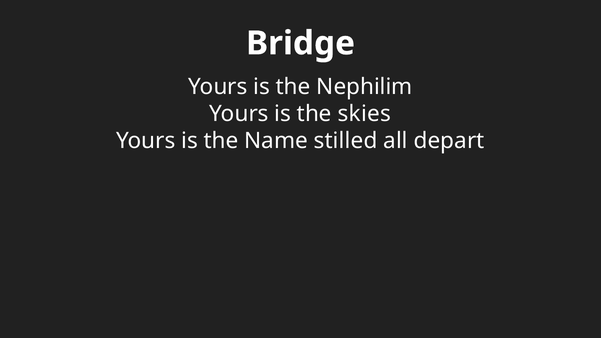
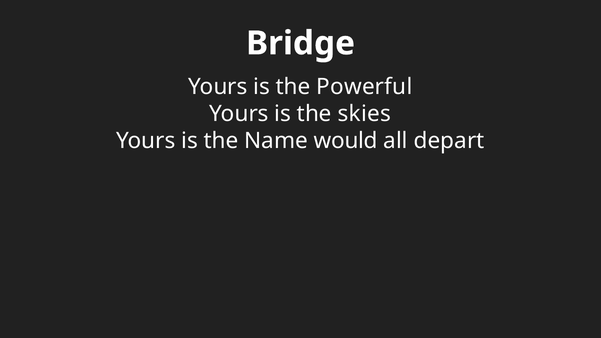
Nephilim: Nephilim -> Powerful
stilled: stilled -> would
